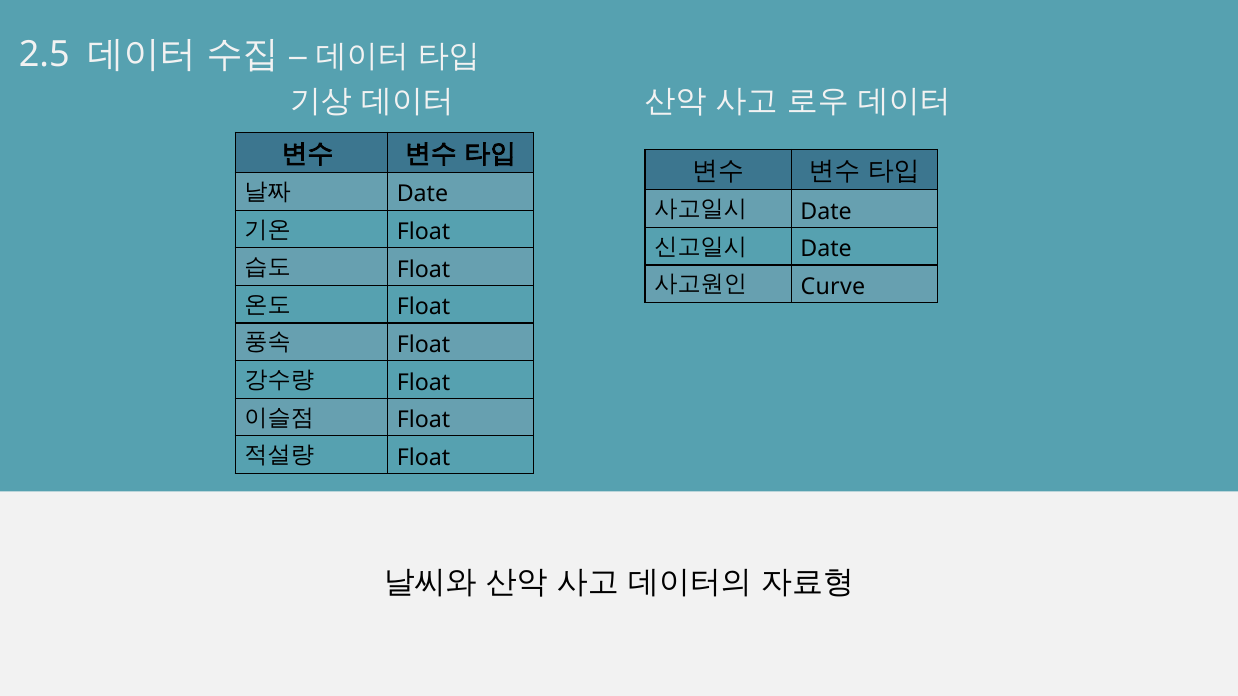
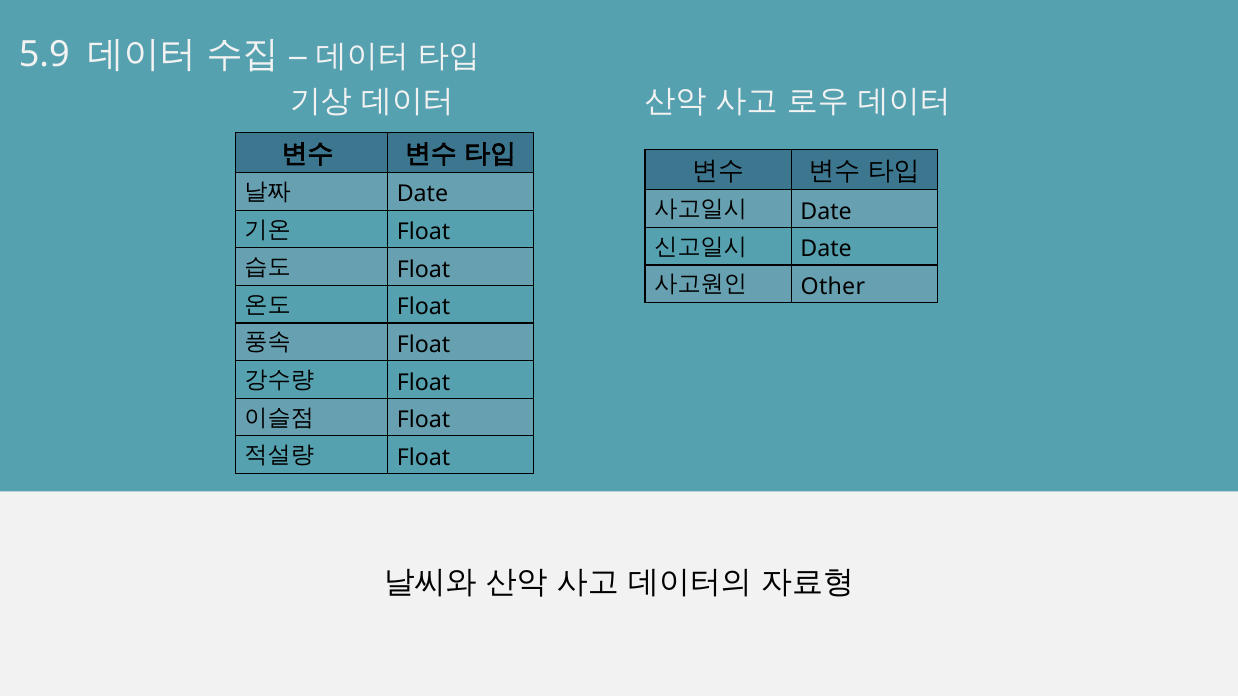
2.5: 2.5 -> 5.9
Curve: Curve -> Other
